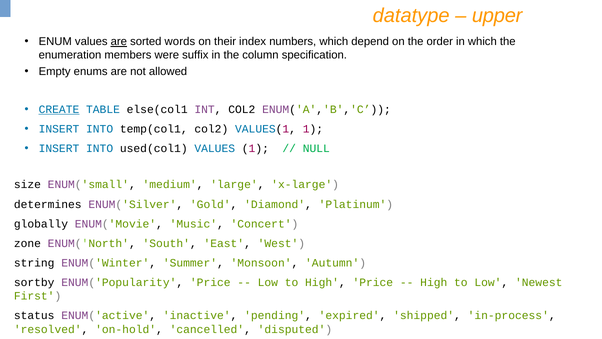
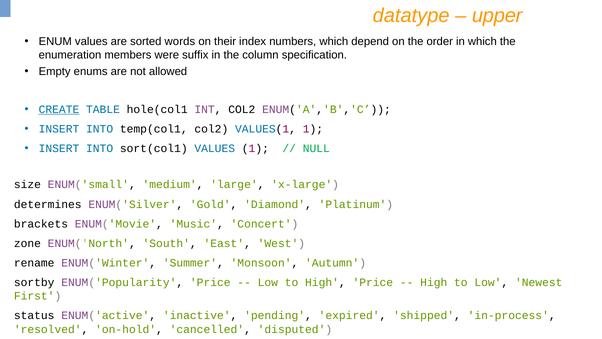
are at (119, 42) underline: present -> none
else(col1: else(col1 -> hole(col1
used(col1: used(col1 -> sort(col1
globally: globally -> brackets
string: string -> rename
